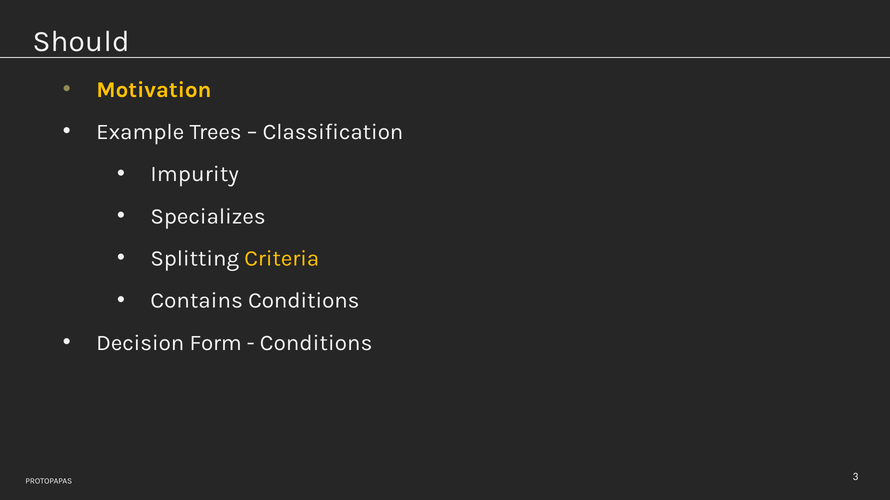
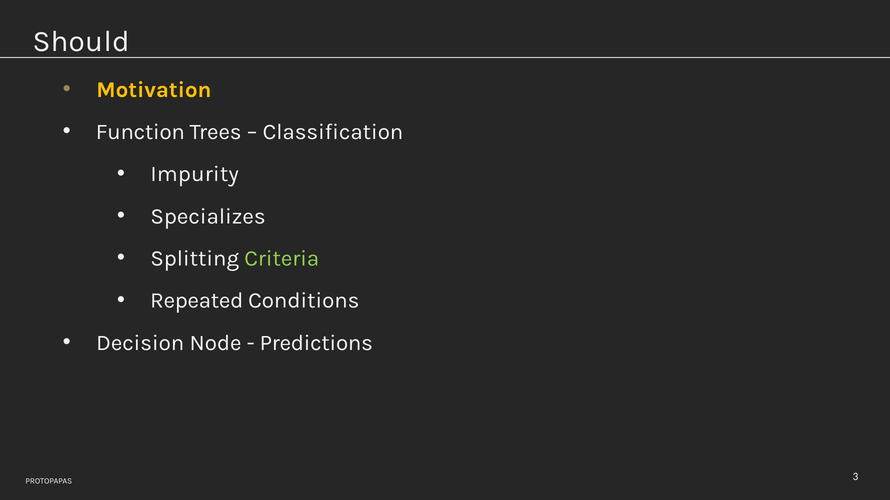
Example: Example -> Function
Criteria colour: yellow -> light green
Contains: Contains -> Repeated
Form: Form -> Node
Conditions at (316, 343): Conditions -> Predictions
